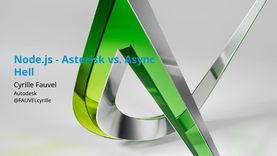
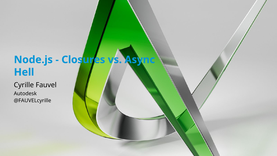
Asterisk: Asterisk -> Closures
